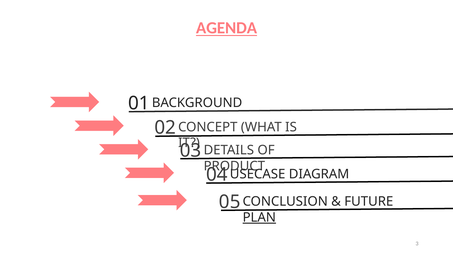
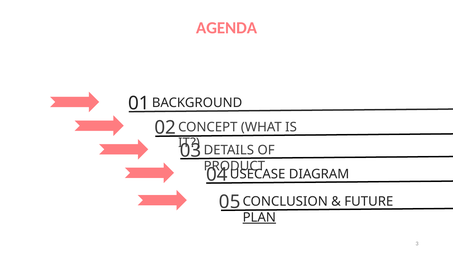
AGENDA underline: present -> none
